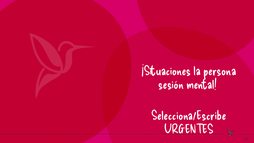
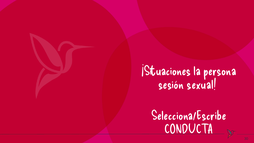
mental: mental -> sexual
URGENTES: URGENTES -> CONDUCTA
